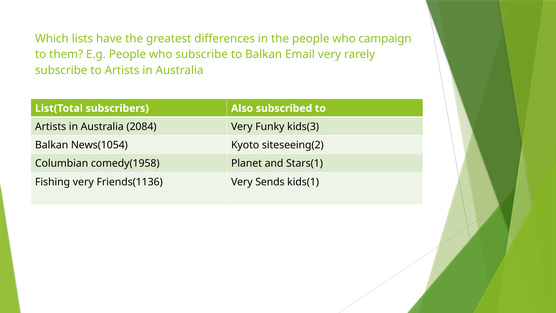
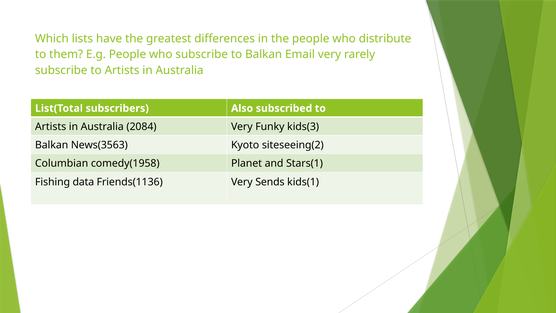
campaign: campaign -> distribute
News(1054: News(1054 -> News(3563
Fishing very: very -> data
